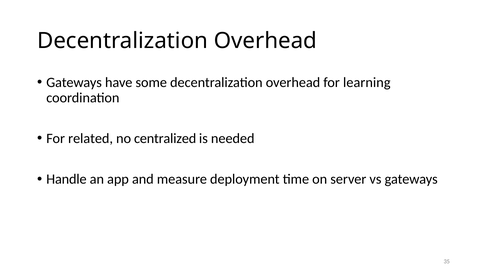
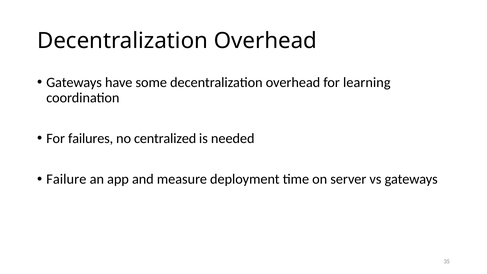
related: related -> failures
Handle: Handle -> Failure
